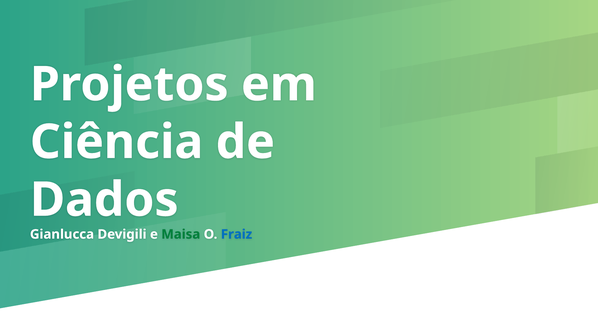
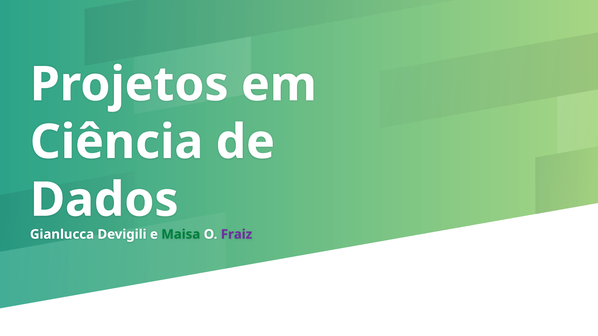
Fraiz colour: blue -> purple
